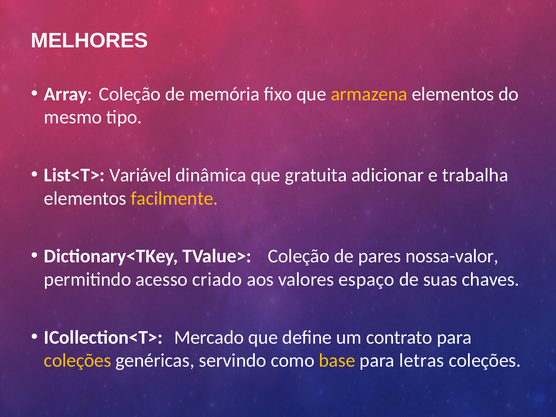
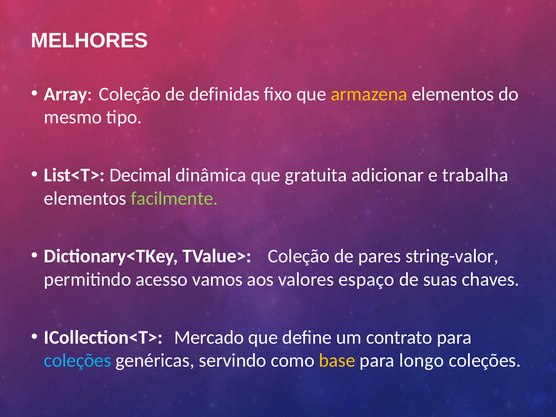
memória: memória -> definidas
Variável: Variável -> Decimal
facilmente colour: yellow -> light green
nossa-valor: nossa-valor -> string-valor
criado: criado -> vamos
coleções at (78, 360) colour: yellow -> light blue
letras: letras -> longo
